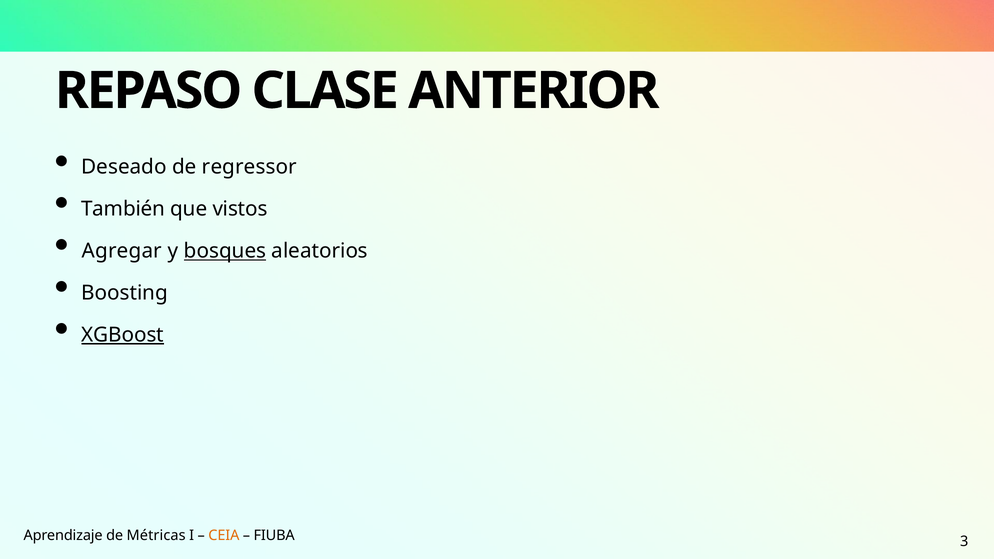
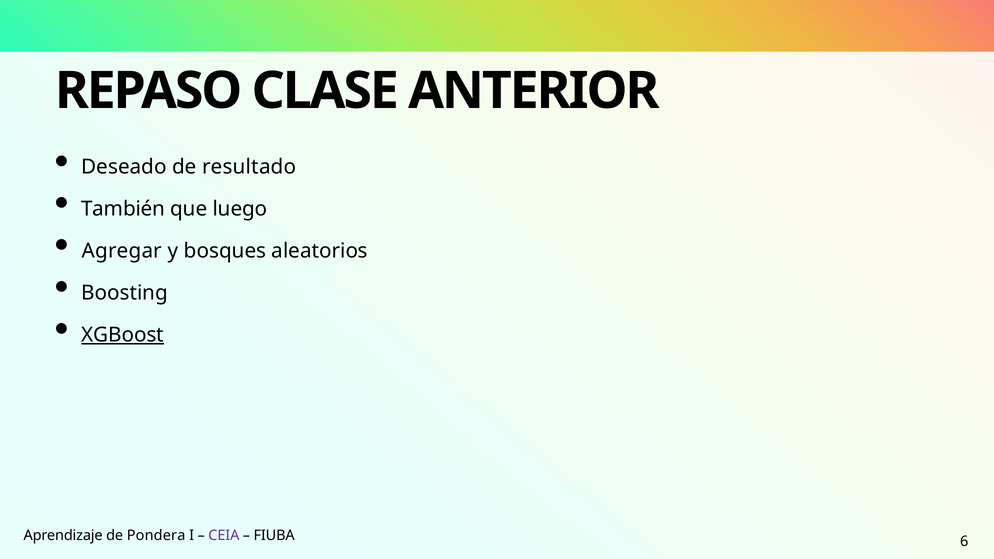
regressor: regressor -> resultado
vistos: vistos -> luego
bosques underline: present -> none
Métricas: Métricas -> Pondera
CEIA colour: orange -> purple
3: 3 -> 6
